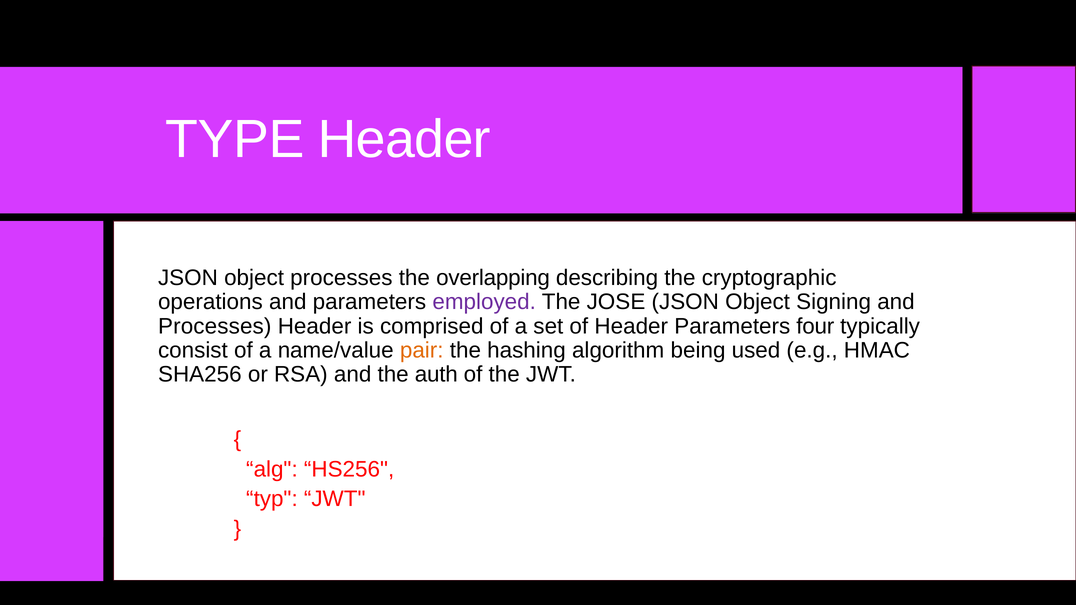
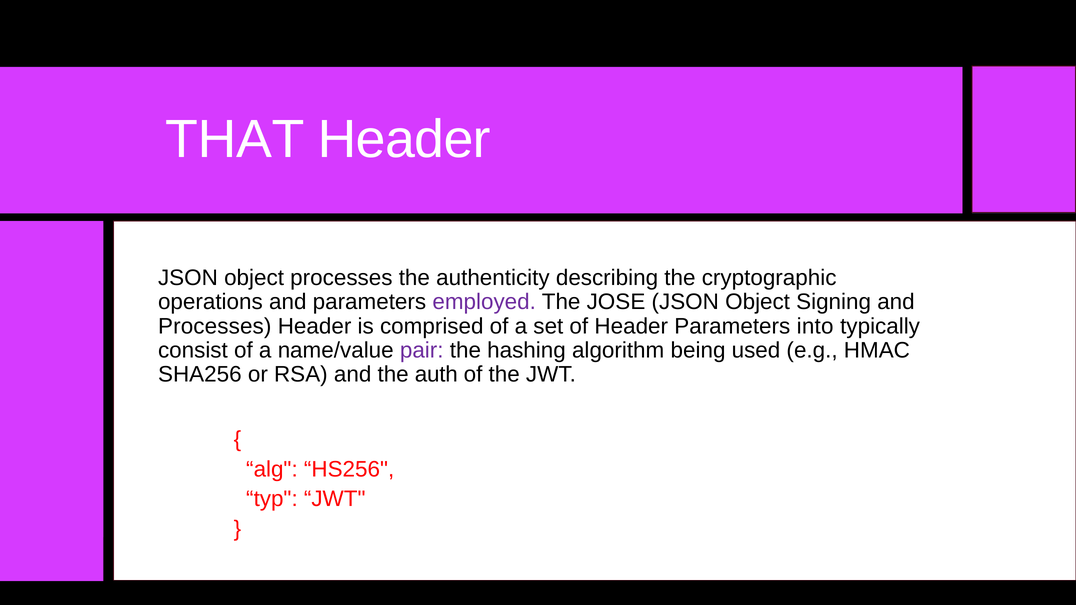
TYPE: TYPE -> THAT
overlapping: overlapping -> authenticity
four: four -> into
pair colour: orange -> purple
